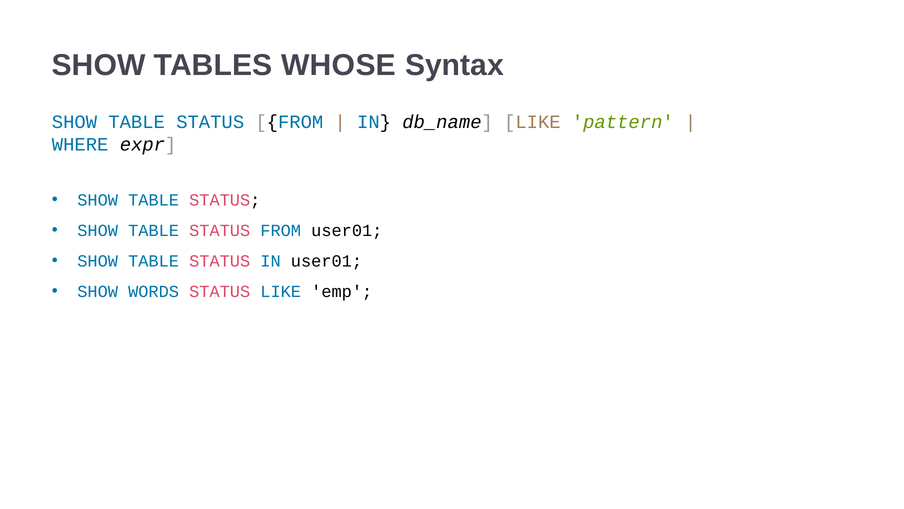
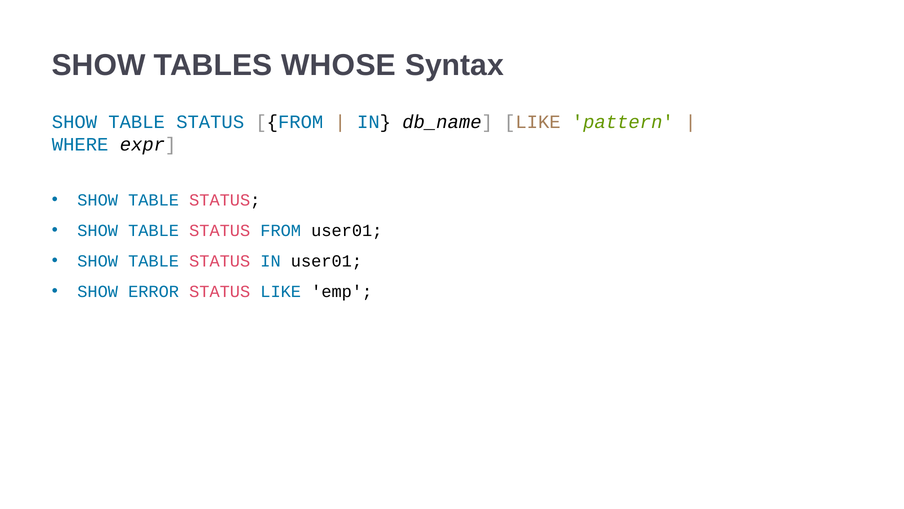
WORDS: WORDS -> ERROR
